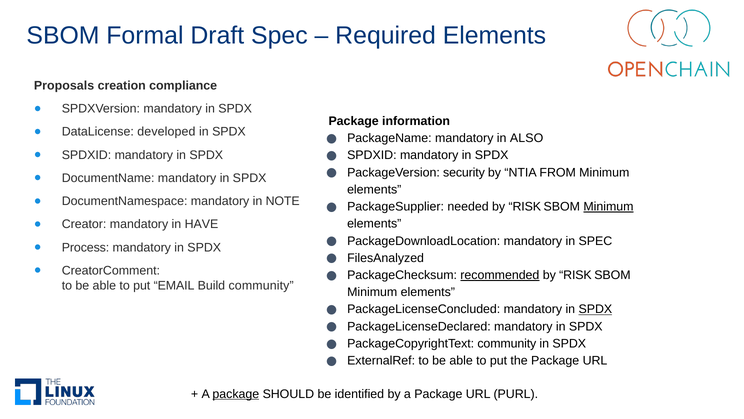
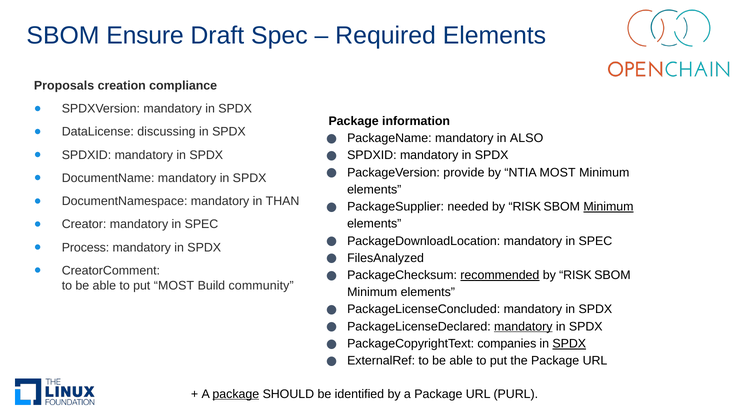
Formal: Formal -> Ensure
developed: developed -> discussing
security: security -> provide
NTIA FROM: FROM -> MOST
NOTE: NOTE -> THAN
Creator mandatory in HAVE: HAVE -> SPEC
put EMAIL: EMAIL -> MOST
SPDX at (595, 309) underline: present -> none
mandatory at (523, 326) underline: none -> present
PackageCopyrightText community: community -> companies
SPDX at (569, 343) underline: none -> present
